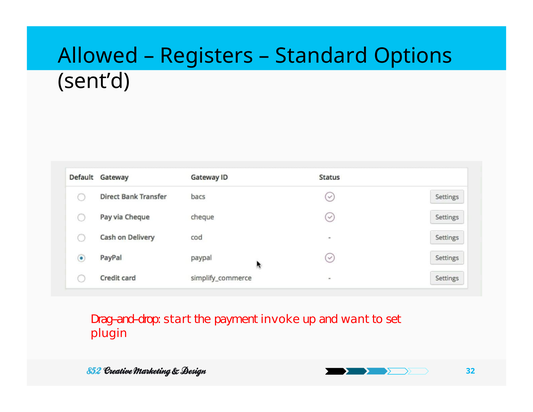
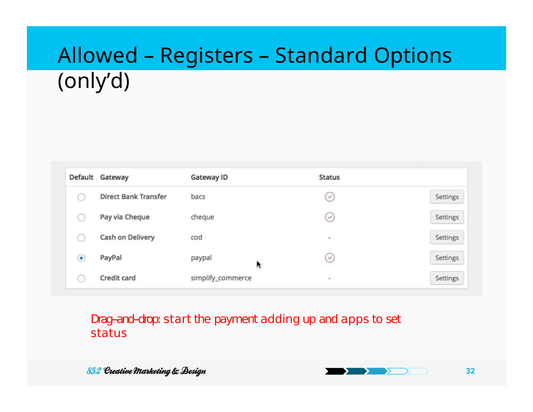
sent’d: sent’d -> only’d
invoke: invoke -> adding
want: want -> apps
plugin: plugin -> status
